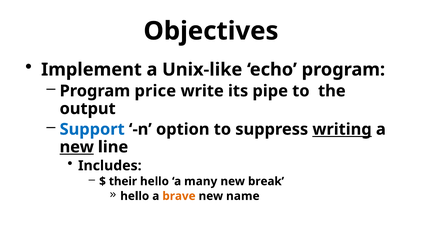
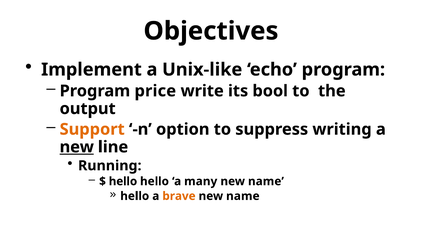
pipe: pipe -> bool
Support colour: blue -> orange
writing underline: present -> none
Includes: Includes -> Running
their at (123, 182): their -> hello
break at (266, 182): break -> name
